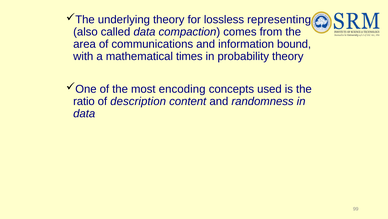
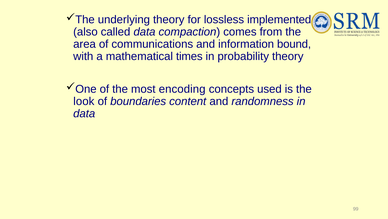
representing: representing -> implemented
ratio: ratio -> look
description: description -> boundaries
